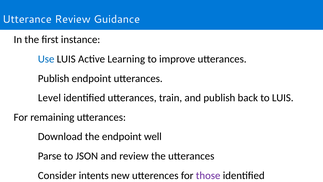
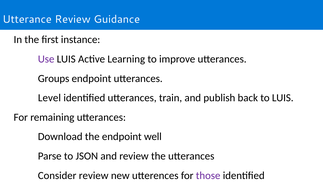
Use colour: blue -> purple
Publish at (54, 78): Publish -> Groups
Consider intents: intents -> review
